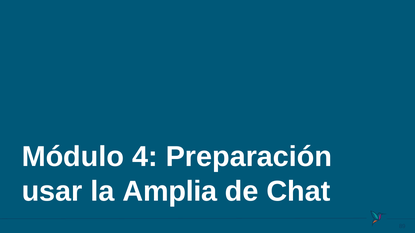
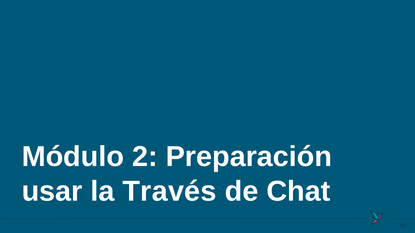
4: 4 -> 2
Amplia: Amplia -> Través
